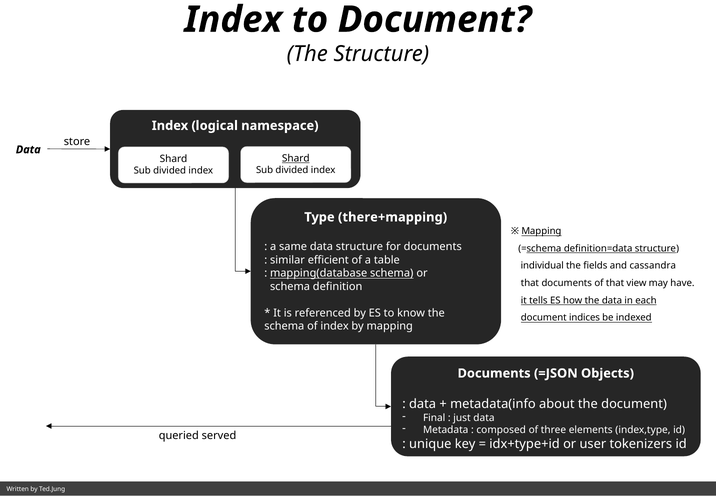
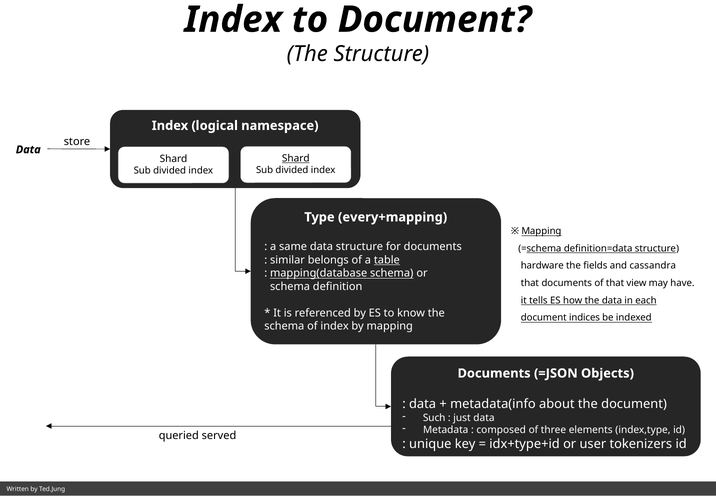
there+mapping: there+mapping -> every+mapping
efficient: efficient -> belongs
table underline: none -> present
individual: individual -> hardware
Final: Final -> Such
